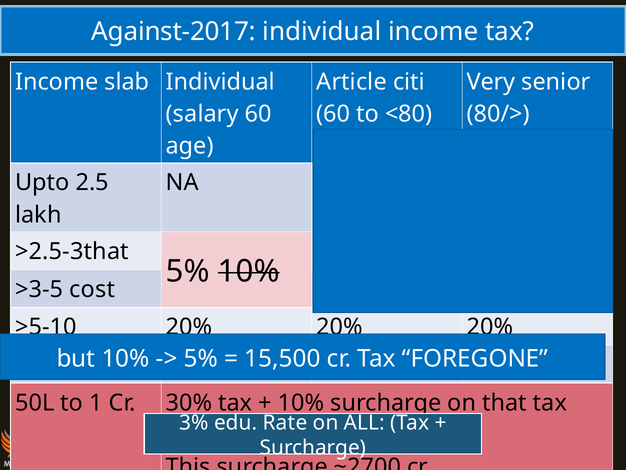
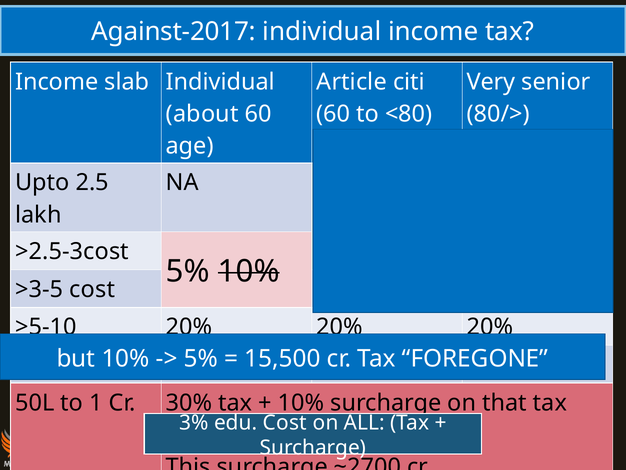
salary: salary -> about
>2.5-3that: >2.5-3that -> >2.5-3cost
Rate at (285, 422): Rate -> Cost
